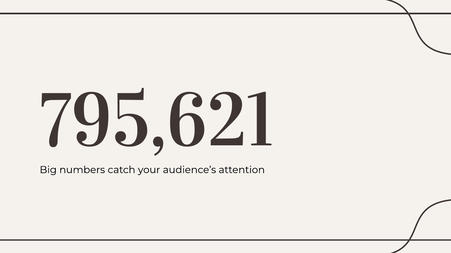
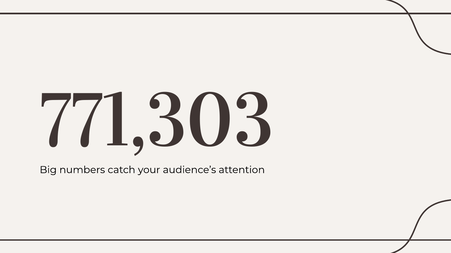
795,621: 795,621 -> 771,303
